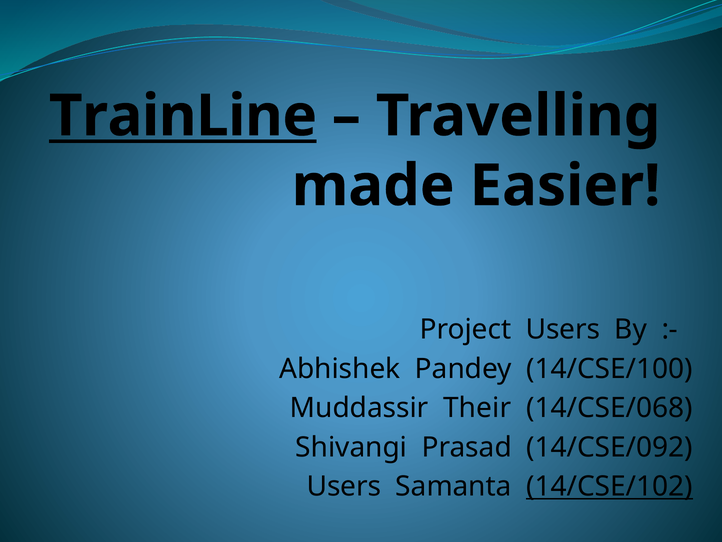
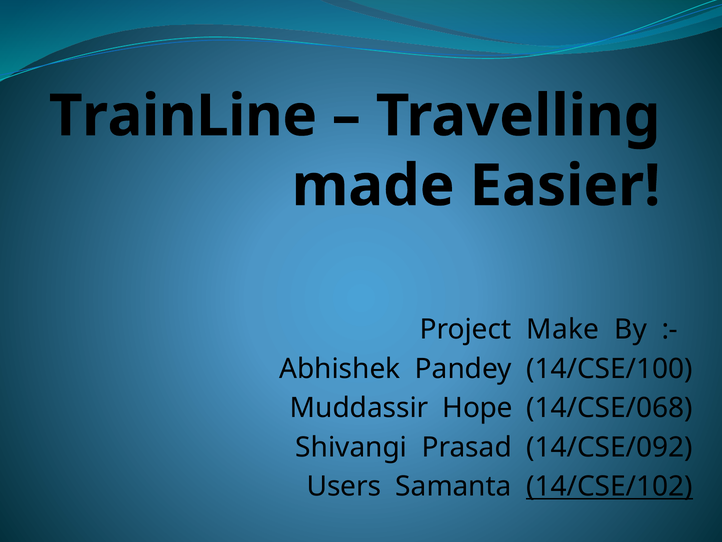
TrainLine underline: present -> none
Project Users: Users -> Make
Their: Their -> Hope
